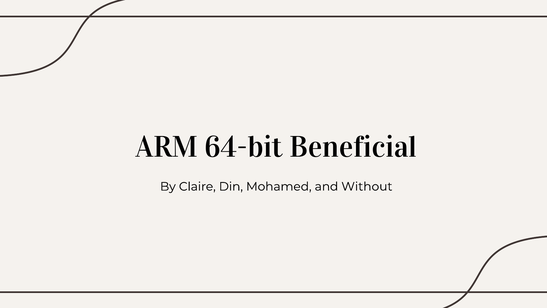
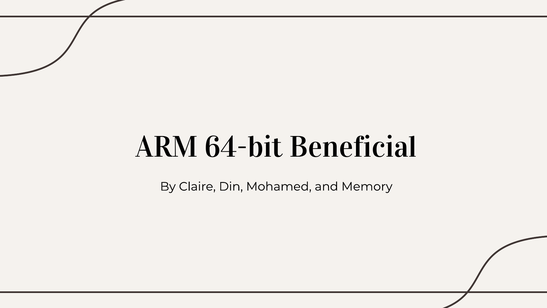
Without: Without -> Memory
